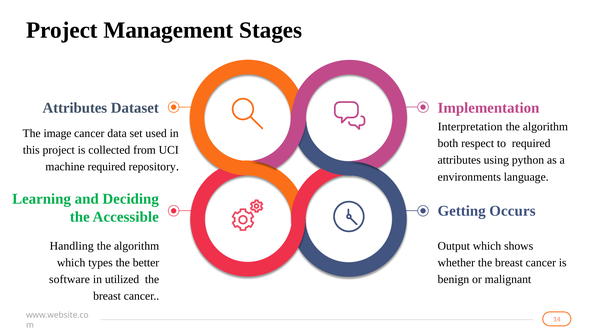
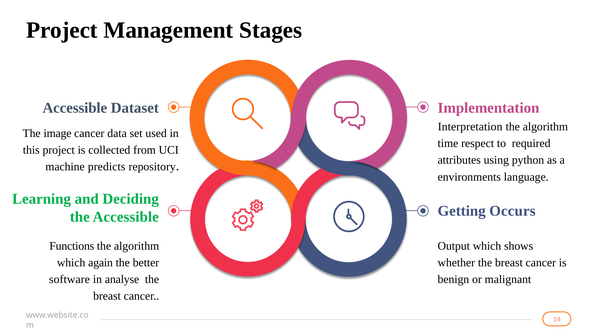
Attributes at (75, 108): Attributes -> Accessible
both: both -> time
machine required: required -> predicts
Handling: Handling -> Functions
types: types -> again
utilized: utilized -> analyse
